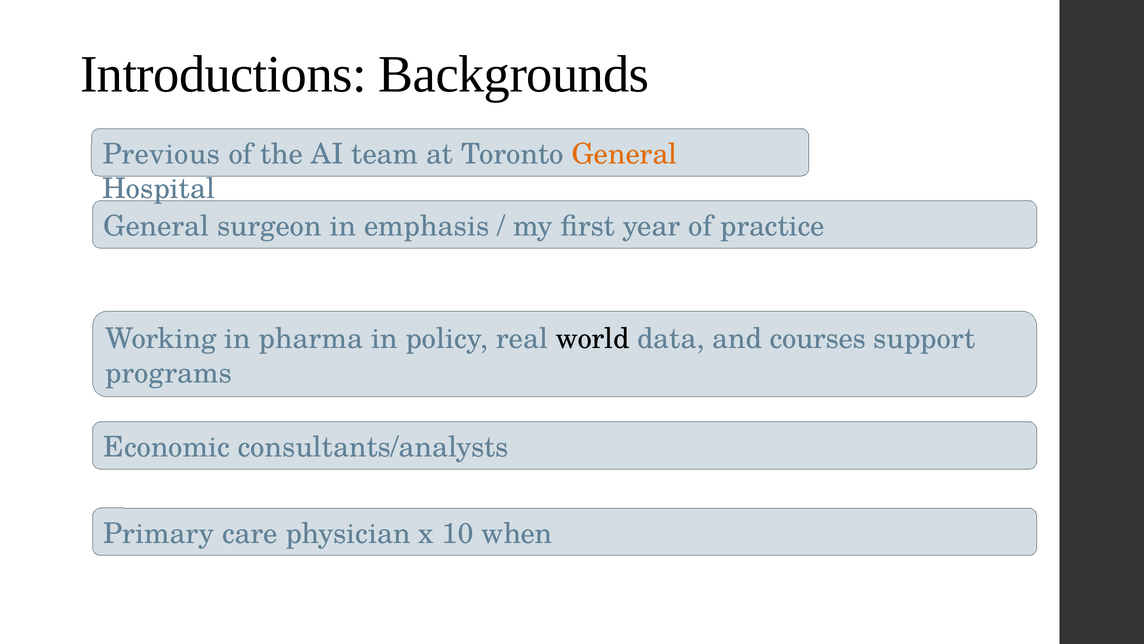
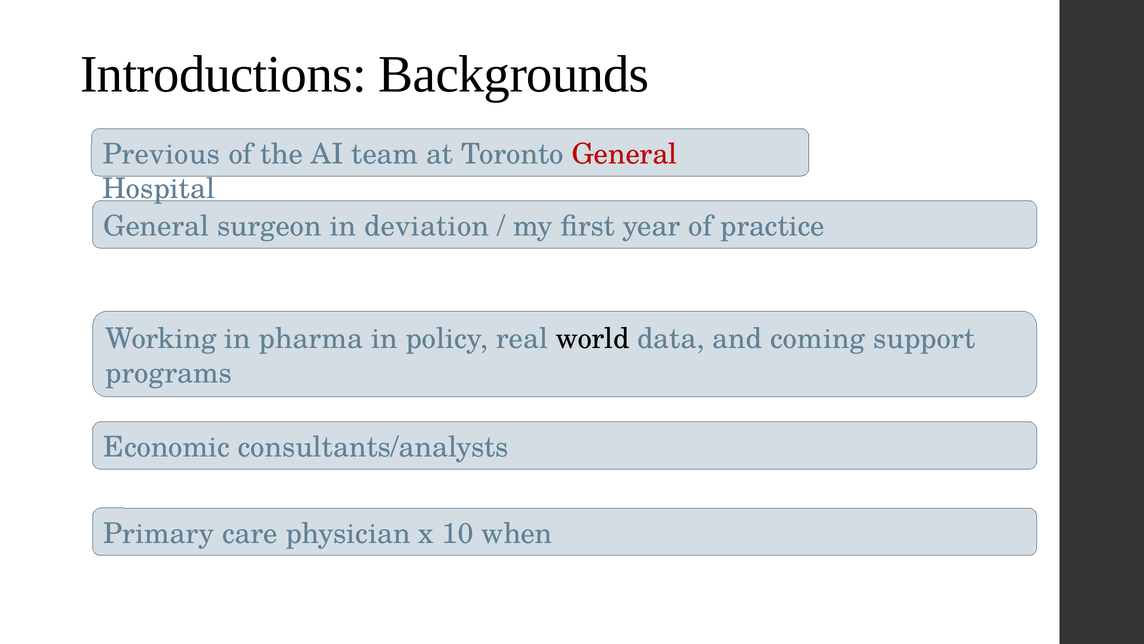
General at (625, 154) colour: orange -> red
emphasis: emphasis -> deviation
courses: courses -> coming
